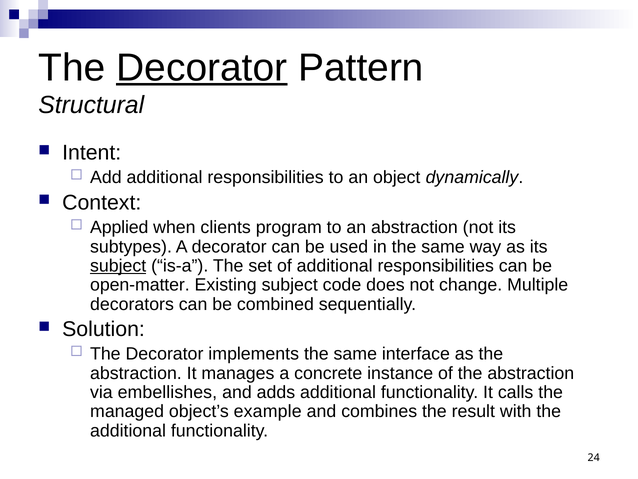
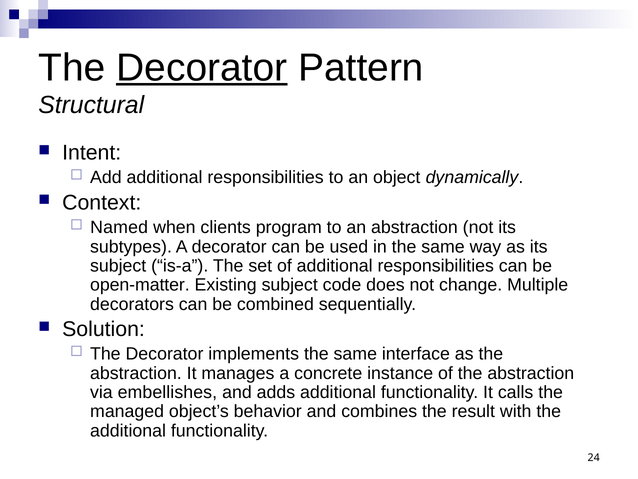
Applied: Applied -> Named
subject at (118, 266) underline: present -> none
example: example -> behavior
